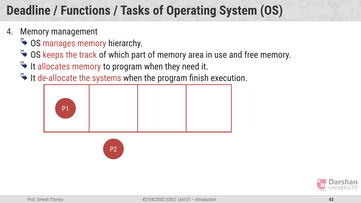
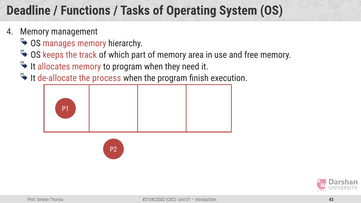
systems: systems -> process
